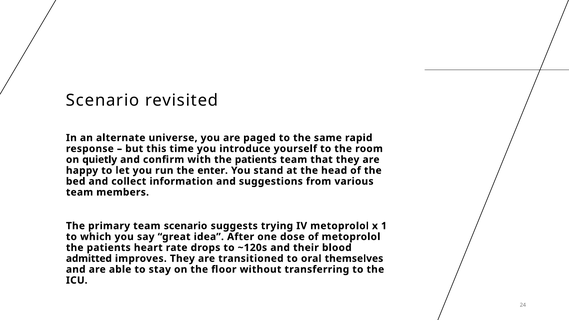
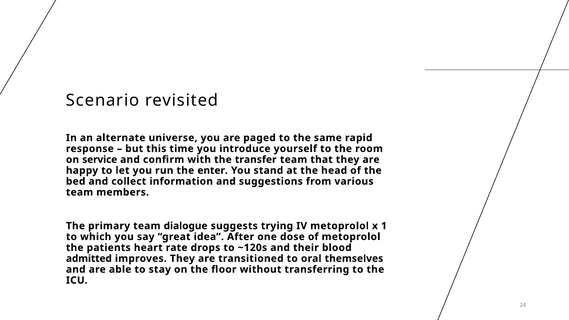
quietly: quietly -> service
with the patients: patients -> transfer
team scenario: scenario -> dialogue
